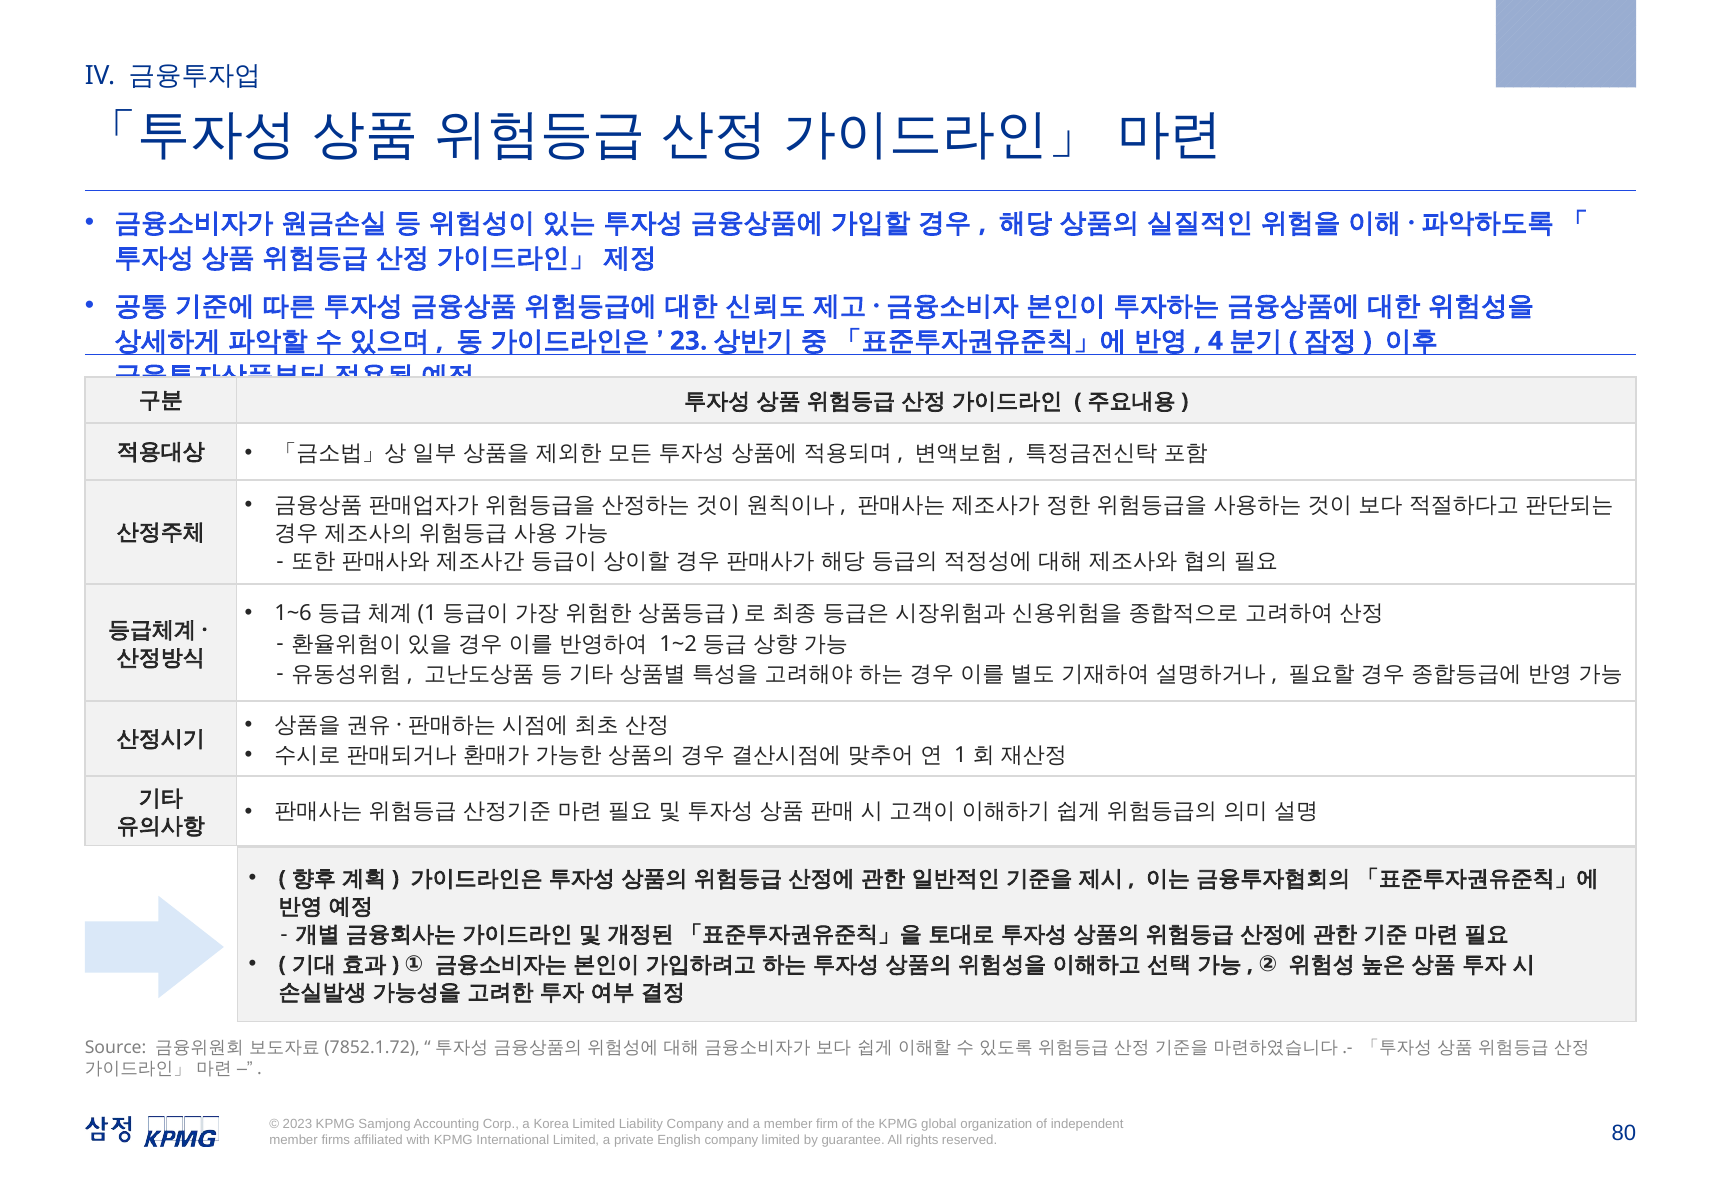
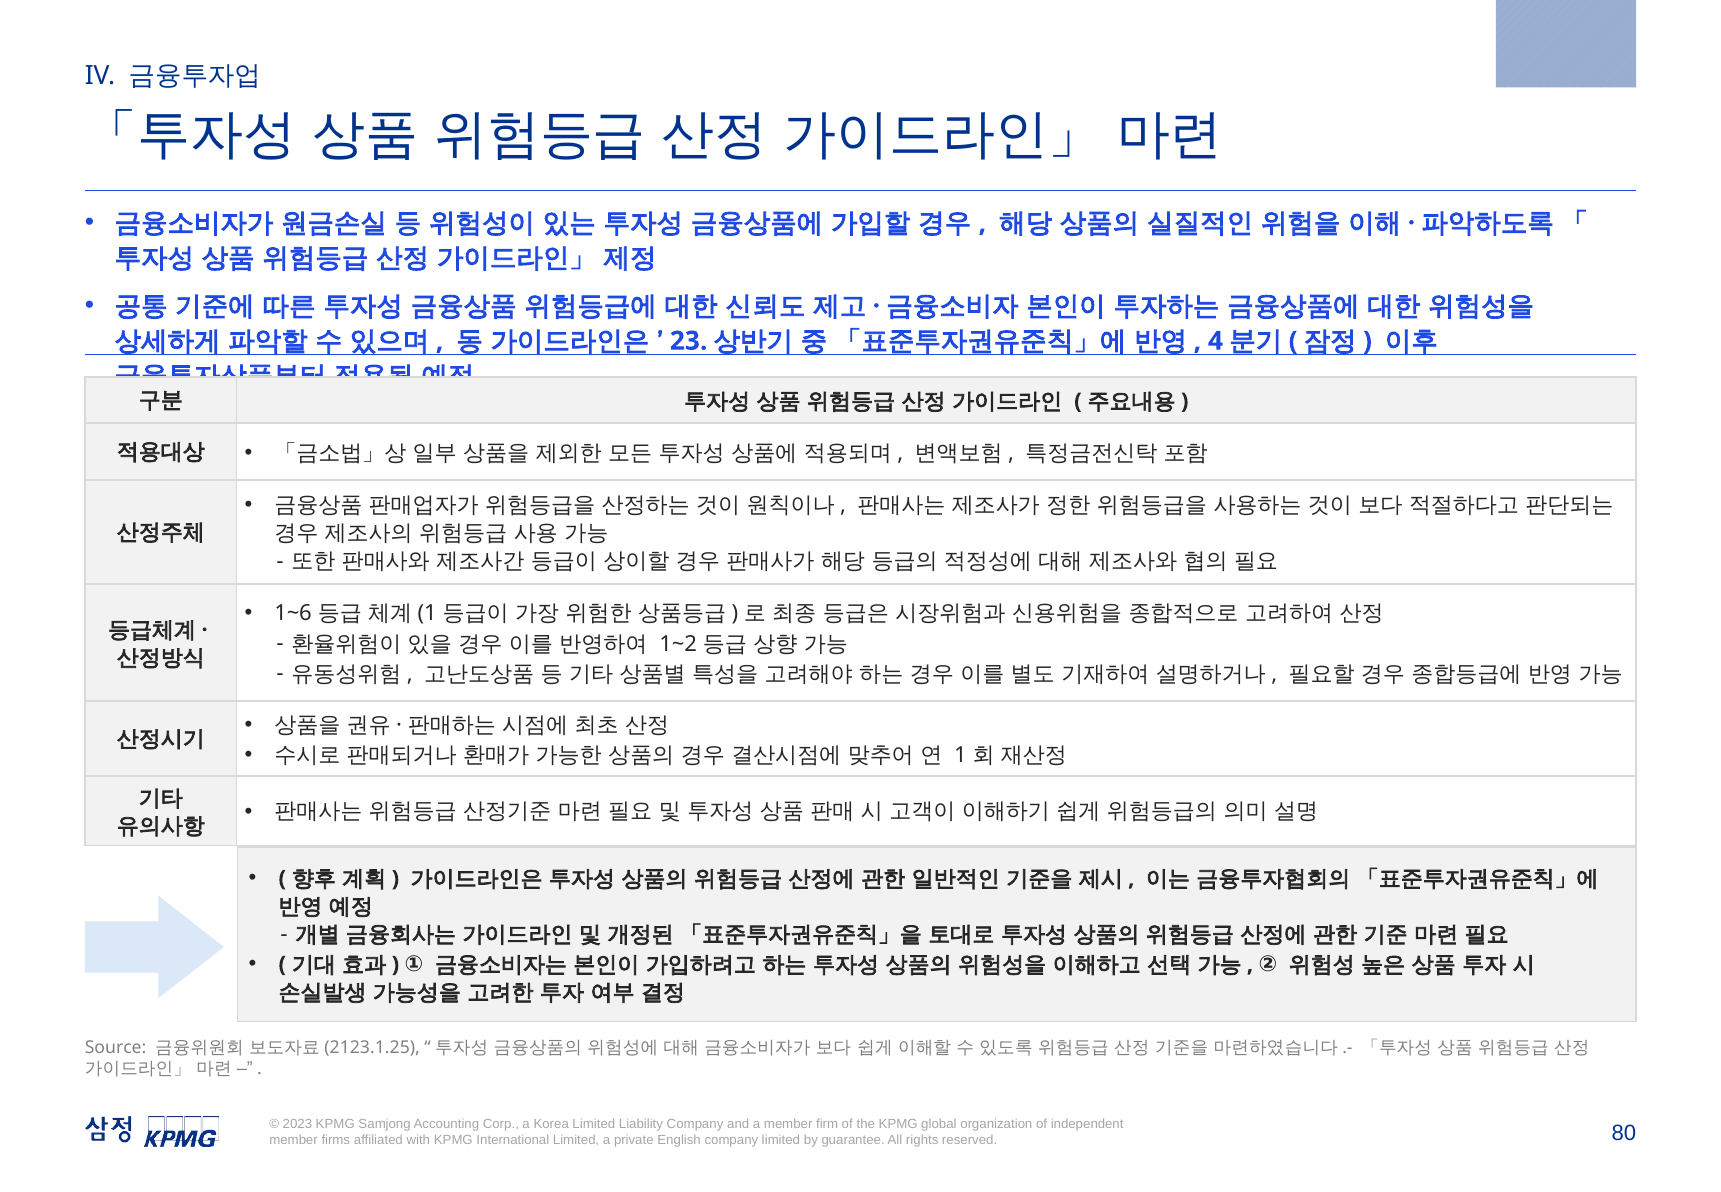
7852.1.72: 7852.1.72 -> 2123.1.25
